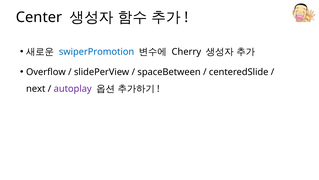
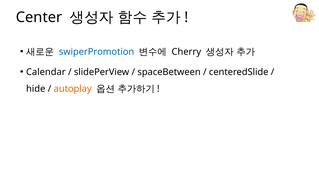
Overflow: Overflow -> Calendar
next: next -> hide
autoplay colour: purple -> orange
